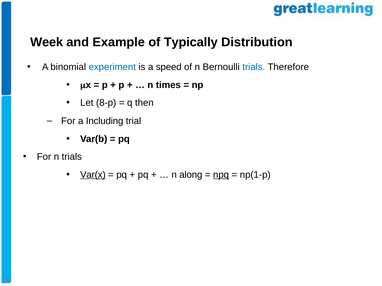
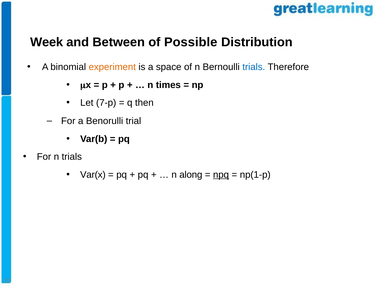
Example: Example -> Between
Typically: Typically -> Possible
experiment colour: blue -> orange
speed: speed -> space
8-p: 8-p -> 7-p
Including: Including -> Benorulli
Var(x underline: present -> none
